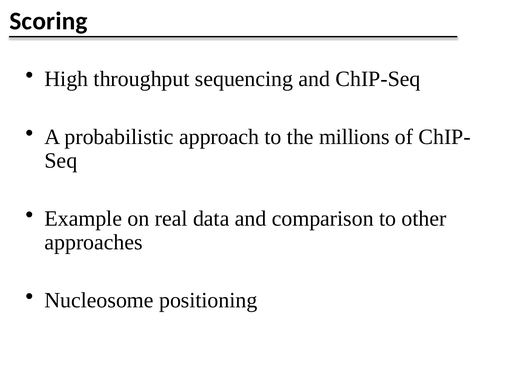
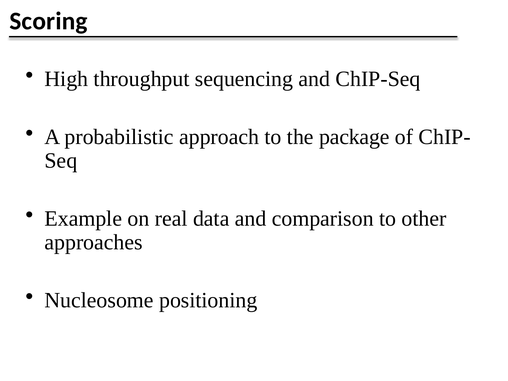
millions: millions -> package
